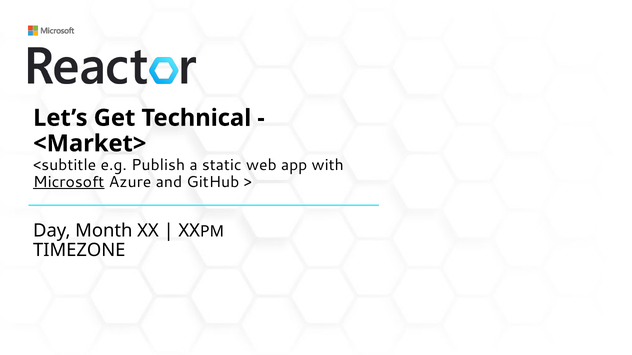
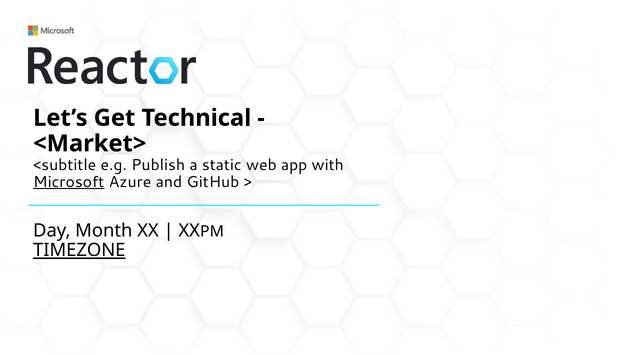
TIMEZONE underline: none -> present
